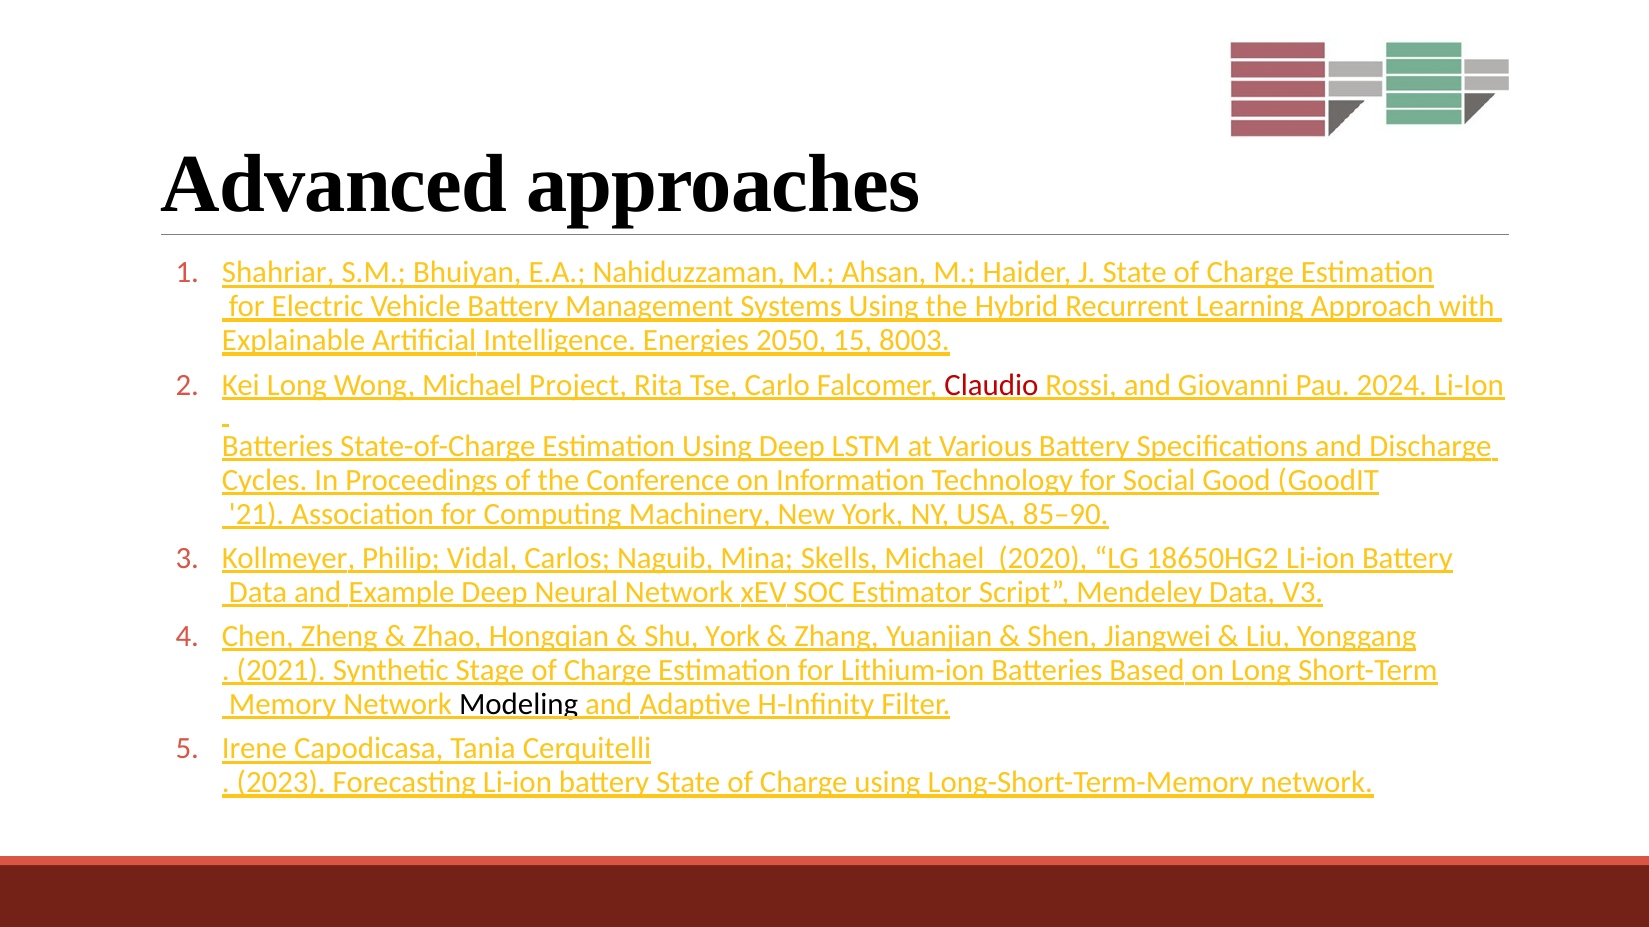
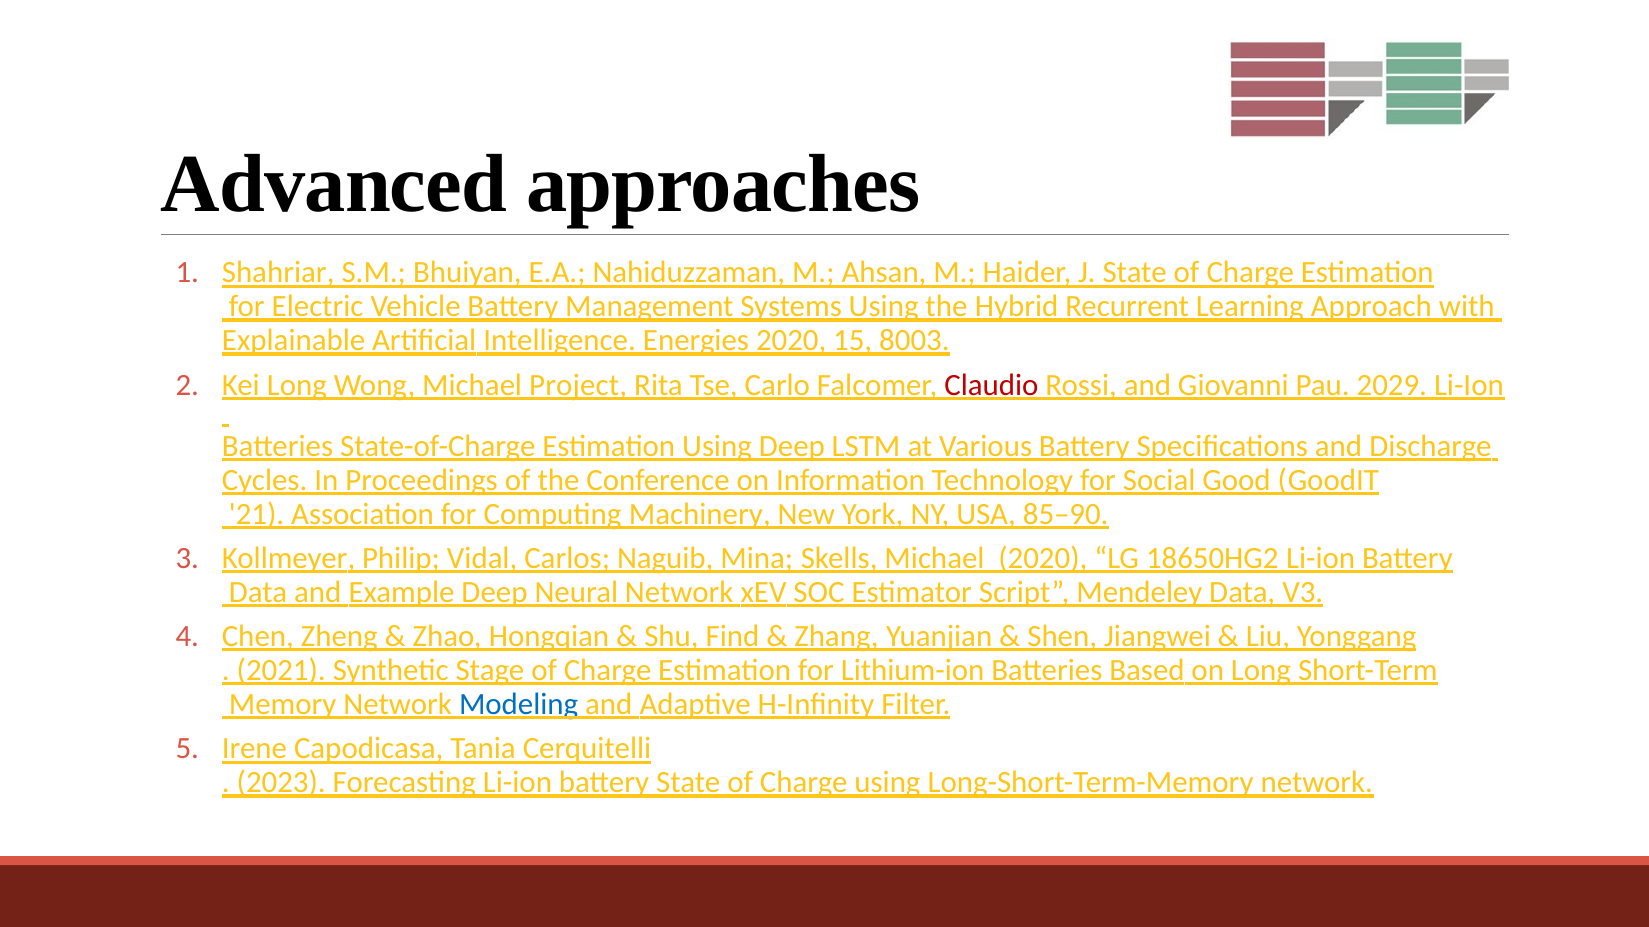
Energies 2050: 2050 -> 2020
2024: 2024 -> 2029
Shu York: York -> Find
Modeling colour: black -> blue
